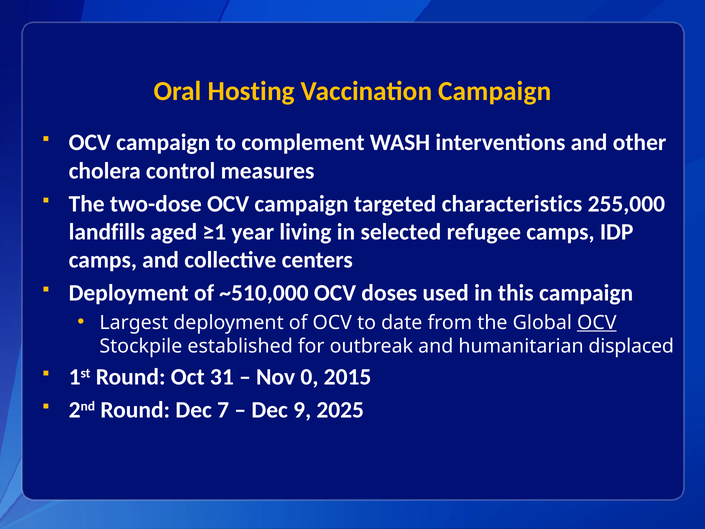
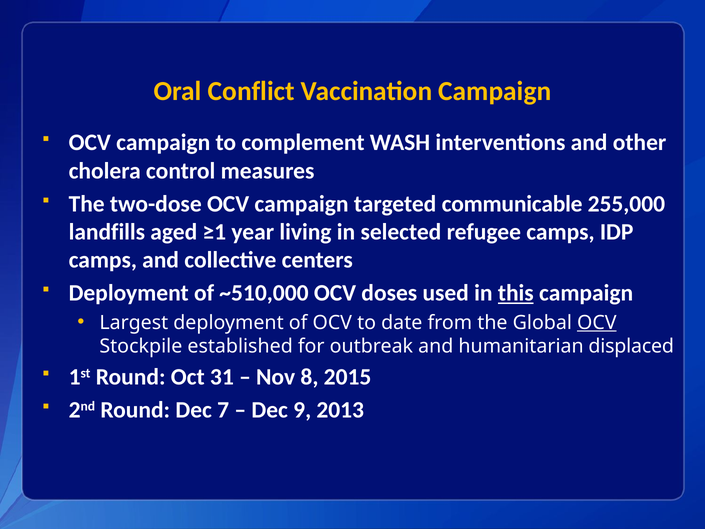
Hosting: Hosting -> Conflict
characteristics: characteristics -> communicable
this underline: none -> present
0: 0 -> 8
2025: 2025 -> 2013
